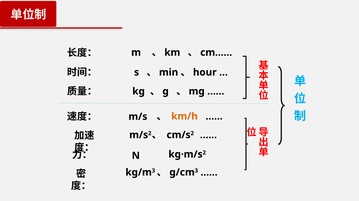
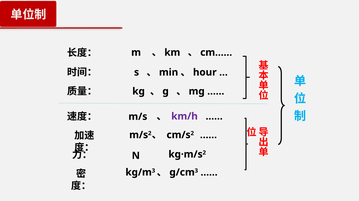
km/h colour: orange -> purple
